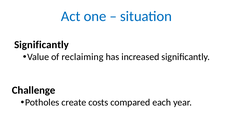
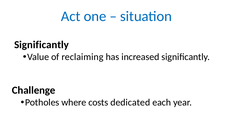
create: create -> where
compared: compared -> dedicated
